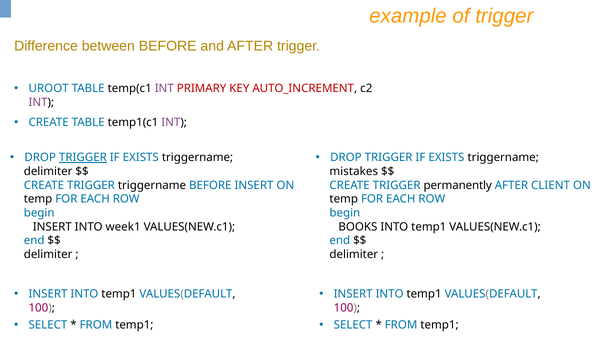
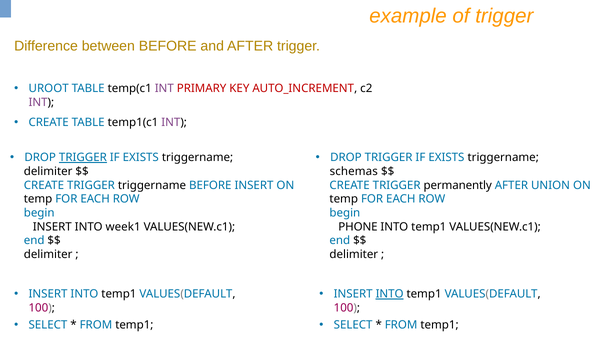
mistakes: mistakes -> schemas
CLIENT: CLIENT -> UNION
BOOKS: BOOKS -> PHONE
INTO at (390, 294) underline: none -> present
